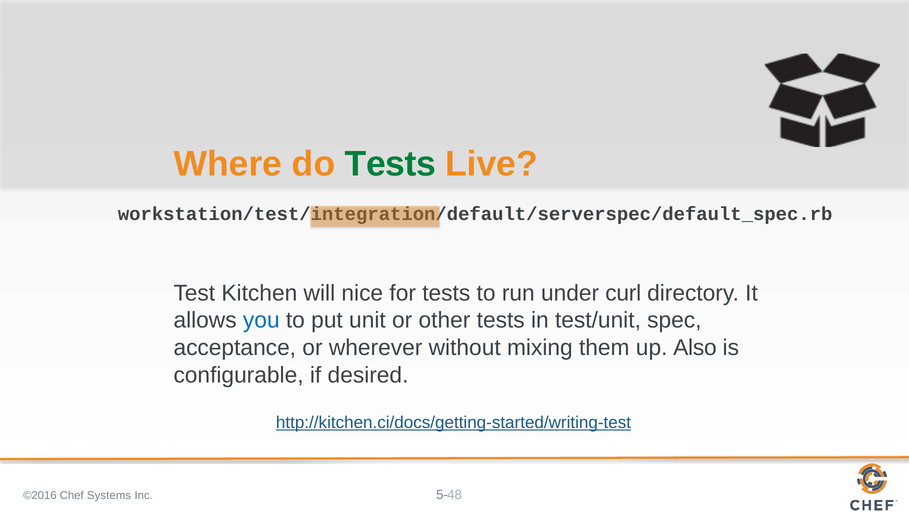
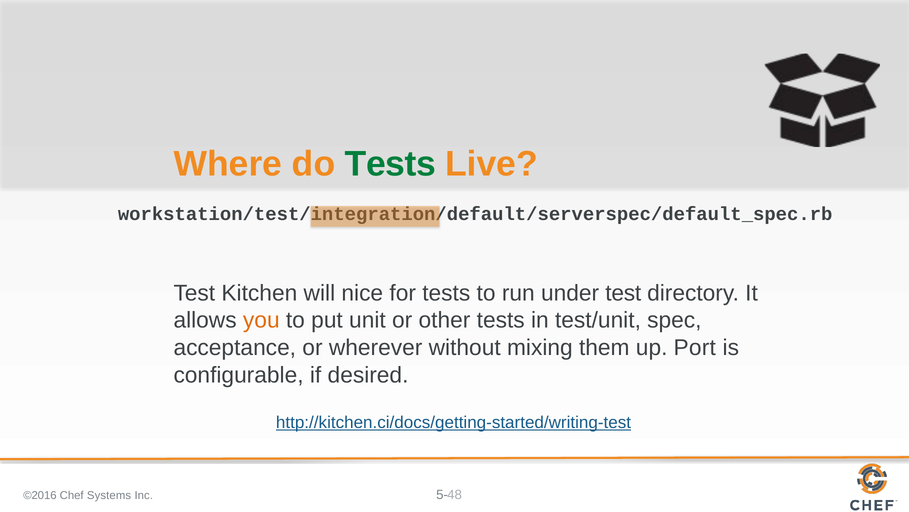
under curl: curl -> test
you colour: blue -> orange
Also: Also -> Port
